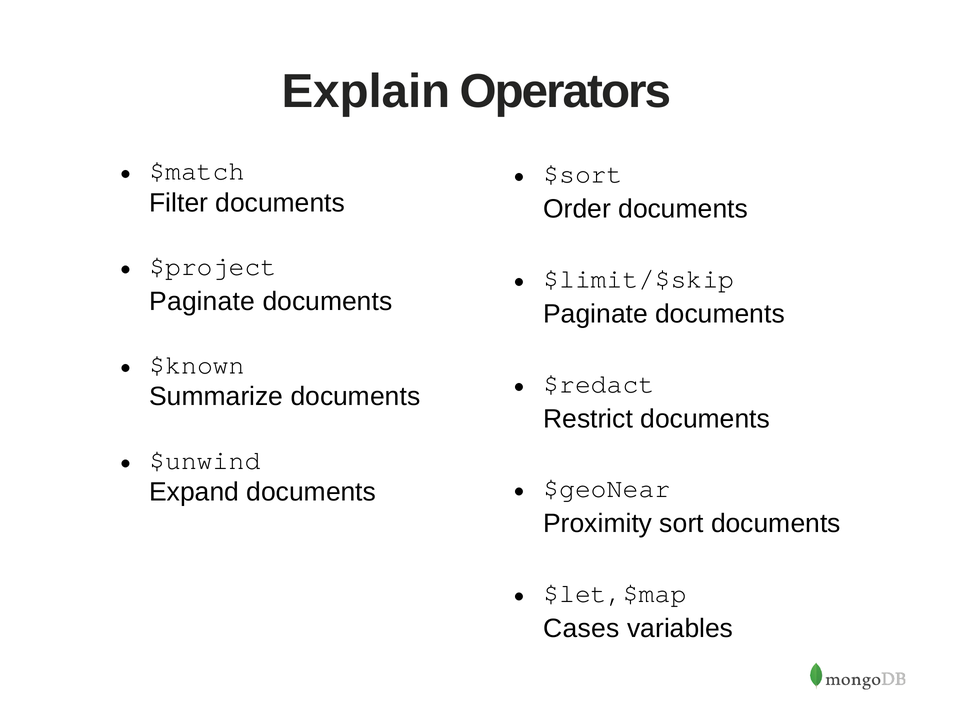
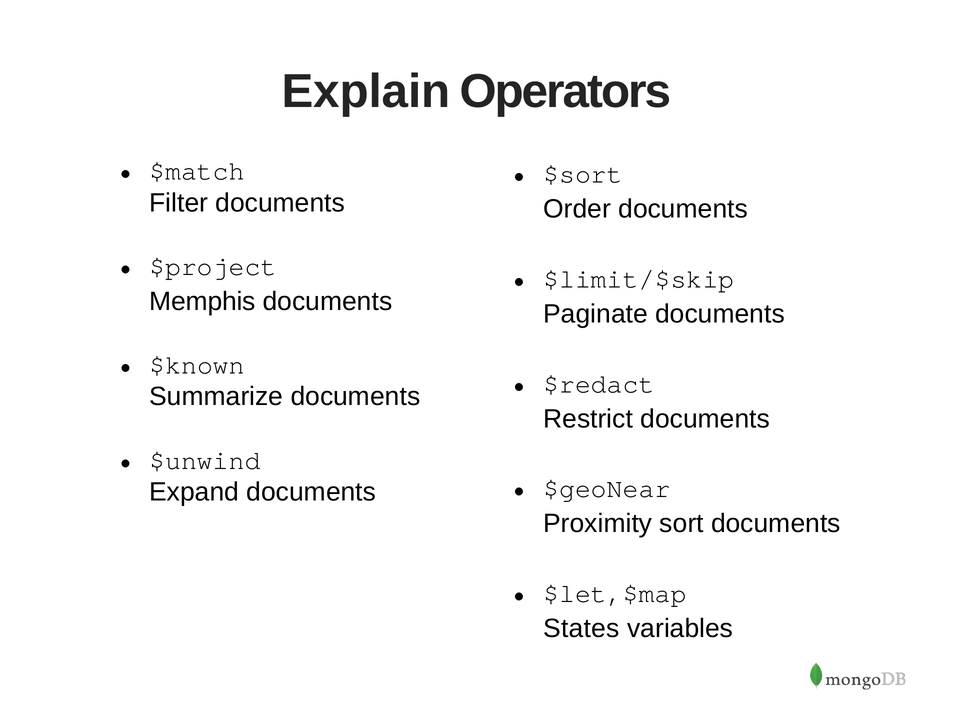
Paginate at (202, 301): Paginate -> Memphis
Cases: Cases -> States
